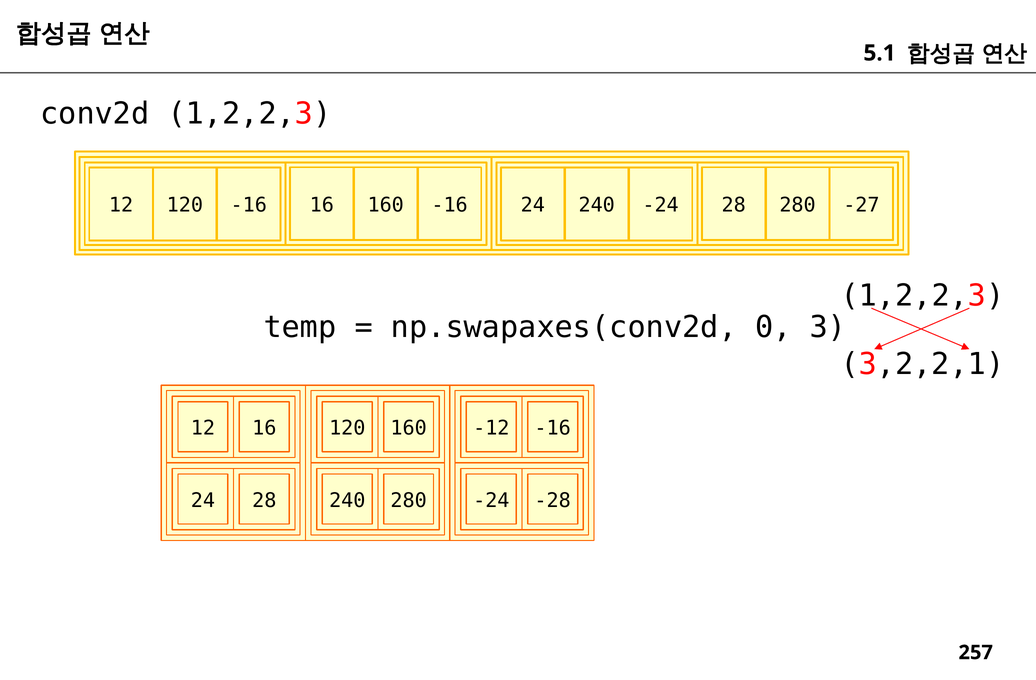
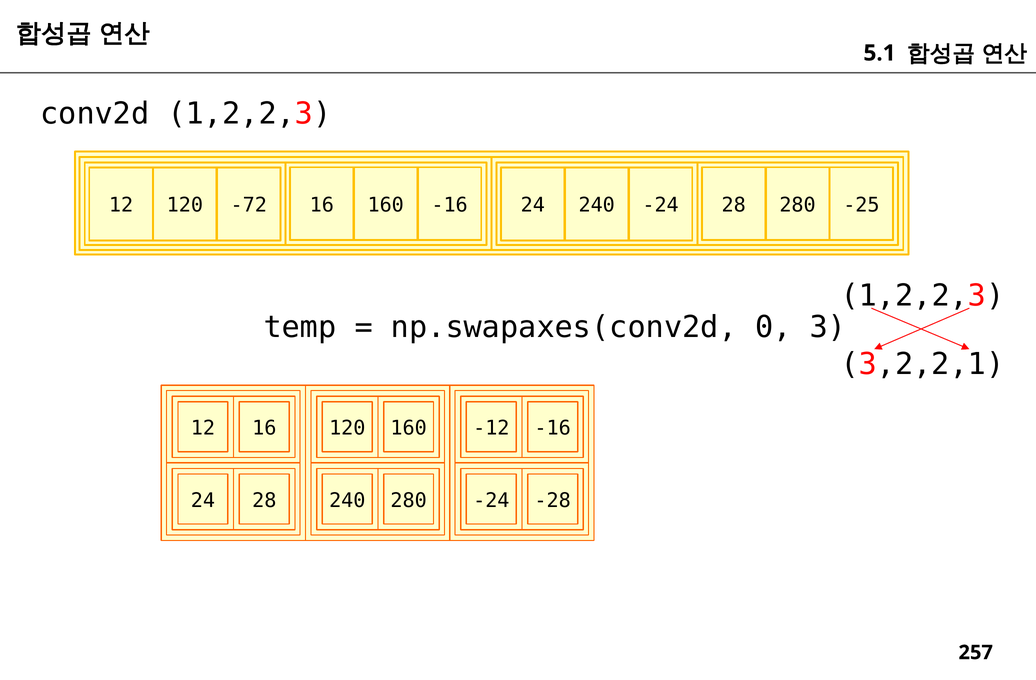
120 -16: -16 -> -72
-27: -27 -> -25
